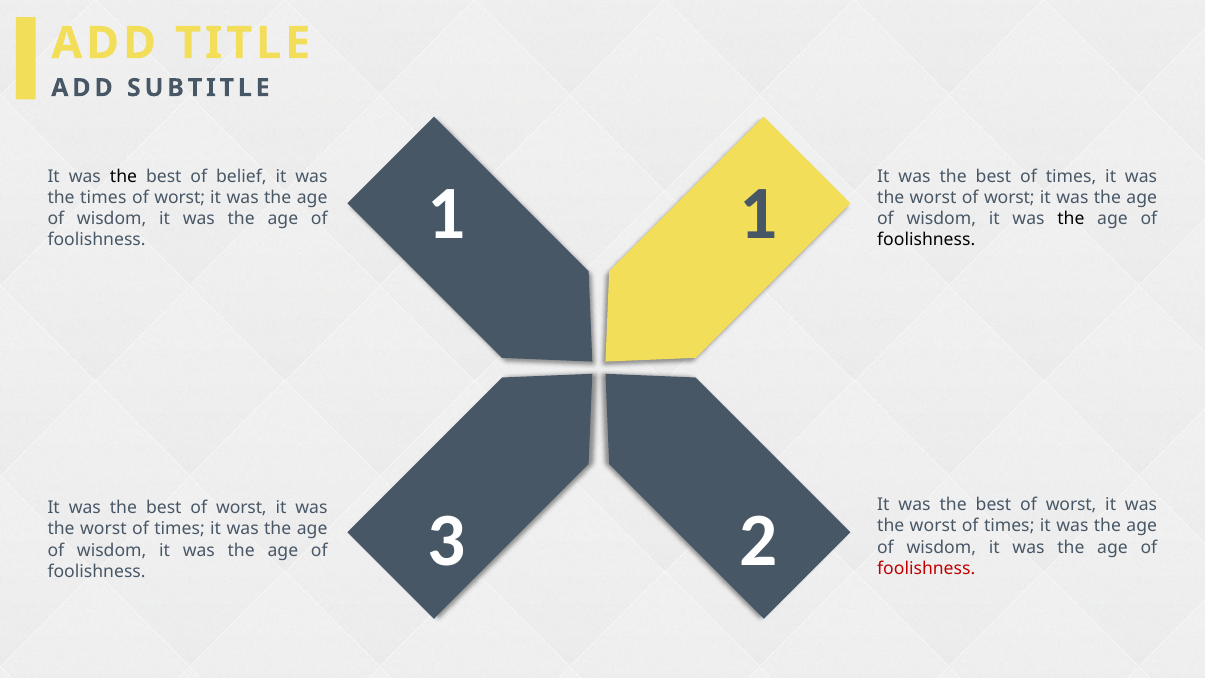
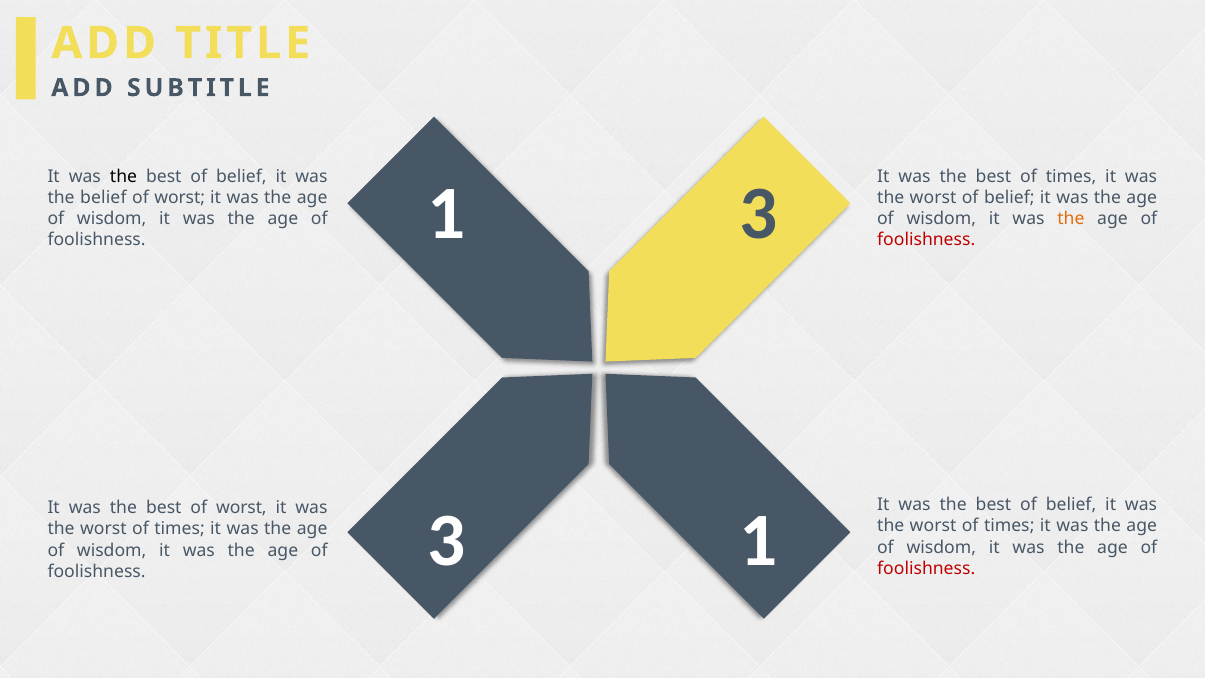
1 1: 1 -> 3
the times: times -> belief
worst of worst: worst -> belief
the at (1071, 218) colour: black -> orange
foolishness at (926, 239) colour: black -> red
worst at (1071, 505): worst -> belief
3 2: 2 -> 1
